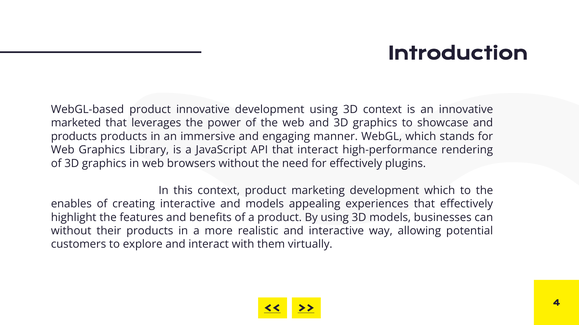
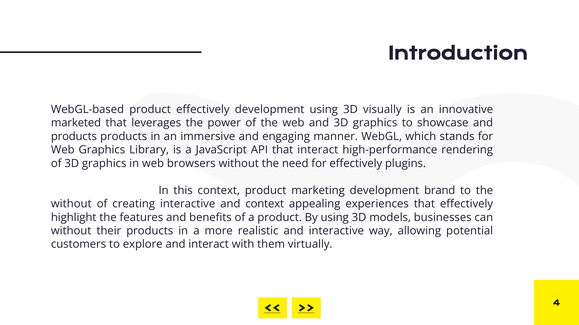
product innovative: innovative -> effectively
3D context: context -> visually
development which: which -> brand
enables at (71, 204): enables -> without
and models: models -> context
